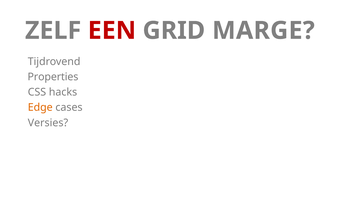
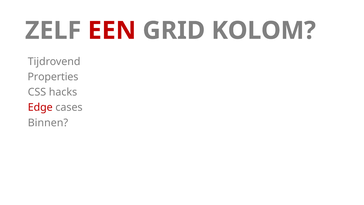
MARGE: MARGE -> KOLOM
Edge colour: orange -> red
Versies: Versies -> Binnen
